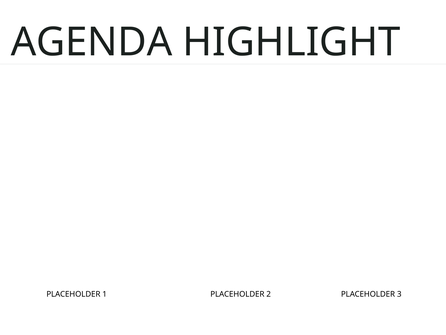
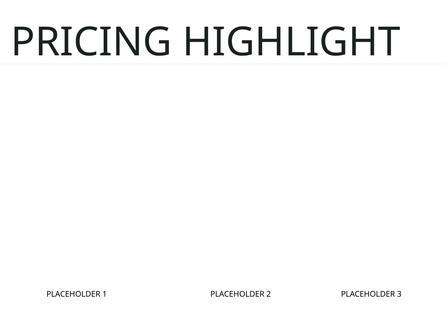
AGENDA: AGENDA -> PRICING
